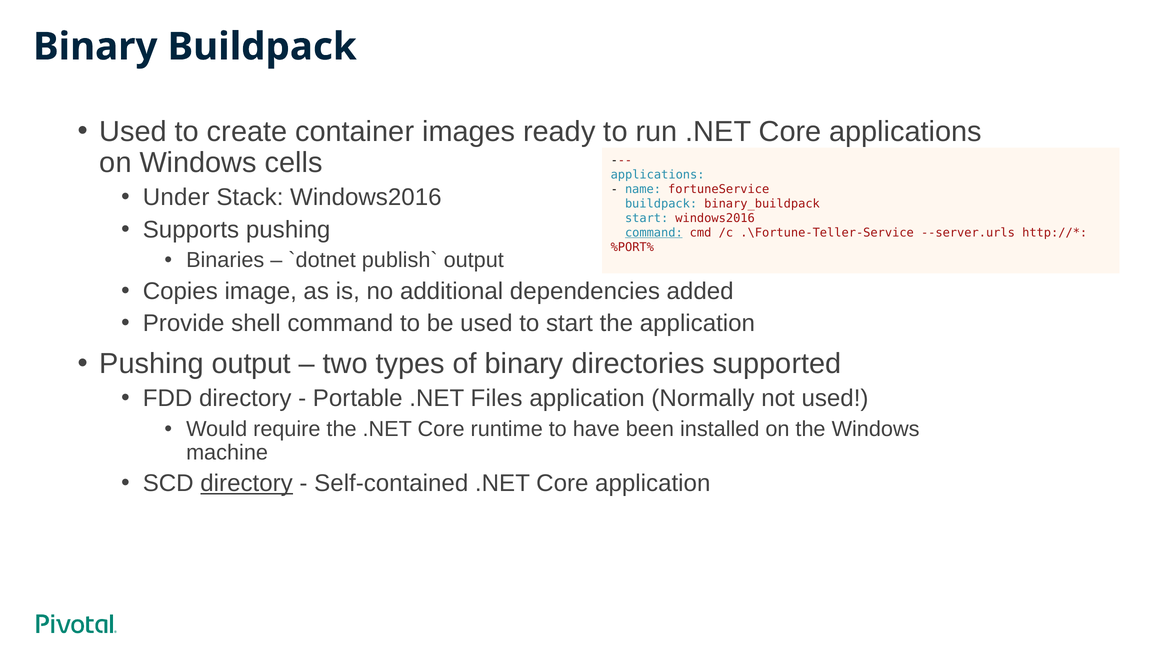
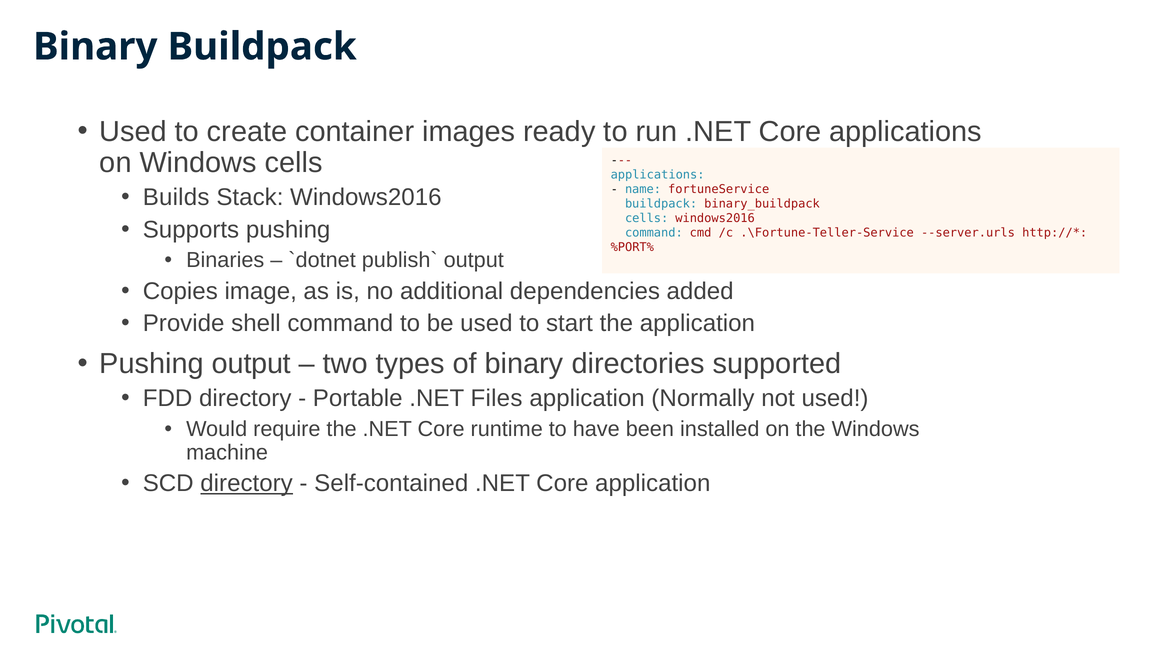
Under: Under -> Builds
start at (647, 218): start -> cells
command at (654, 232) underline: present -> none
